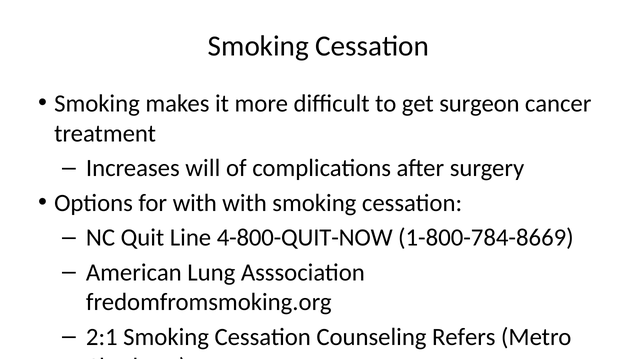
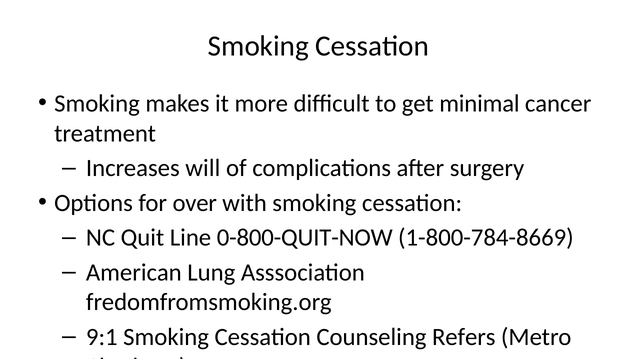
surgeon: surgeon -> minimal
for with: with -> over
4-800-QUIT-NOW: 4-800-QUIT-NOW -> 0-800-QUIT-NOW
2:1: 2:1 -> 9:1
